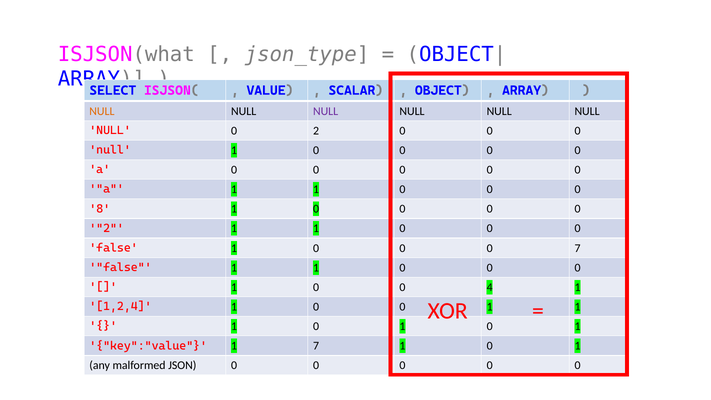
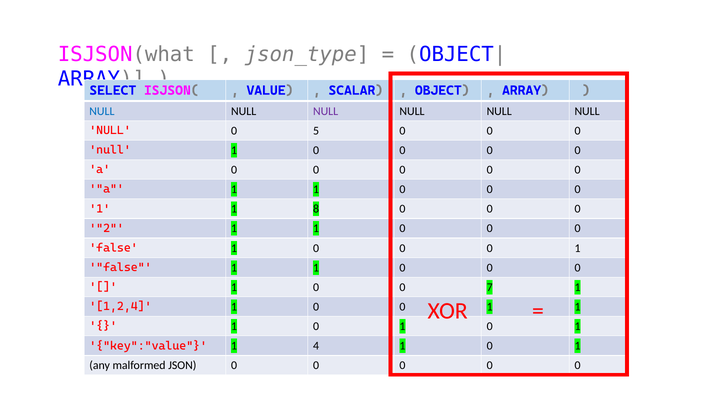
NULL at (102, 111) colour: orange -> blue
NULL 0 2: 2 -> 5
8 at (100, 209): 8 -> 1
0 at (316, 209): 0 -> 8
7 at (578, 248): 7 -> 1
4: 4 -> 7
1 7: 7 -> 4
